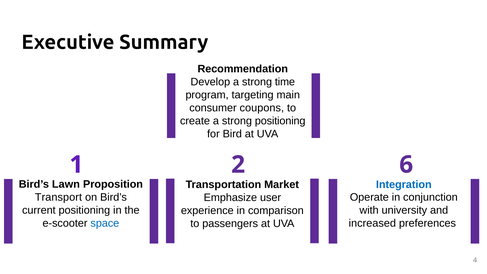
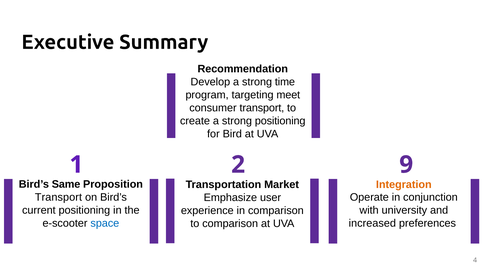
main: main -> meet
consumer coupons: coupons -> transport
6: 6 -> 9
Lawn: Lawn -> Same
Integration colour: blue -> orange
to passengers: passengers -> comparison
